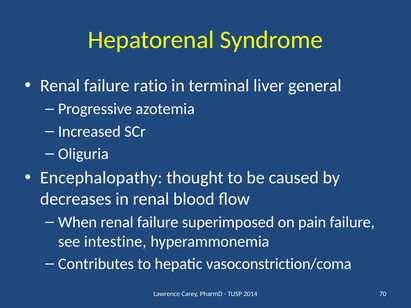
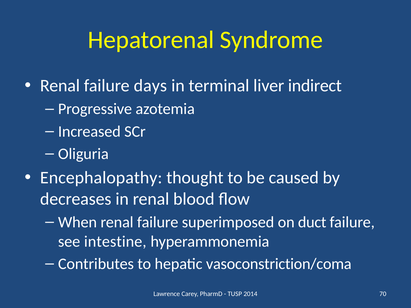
ratio: ratio -> days
general: general -> indirect
pain: pain -> duct
